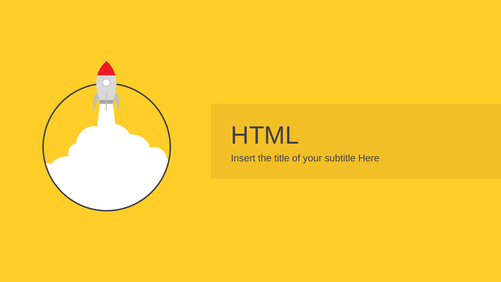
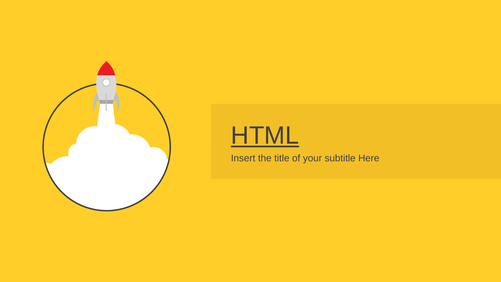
HTML underline: none -> present
